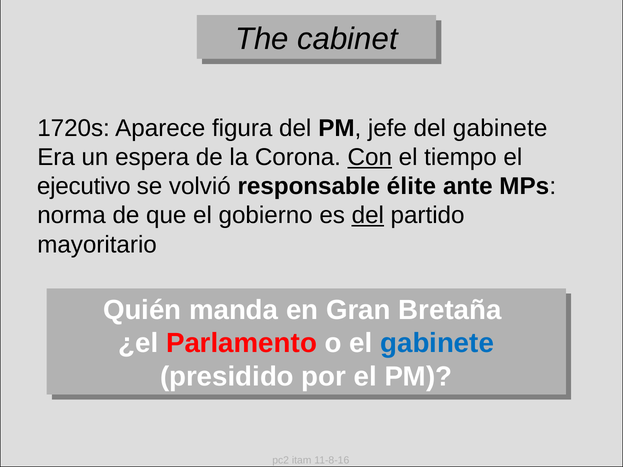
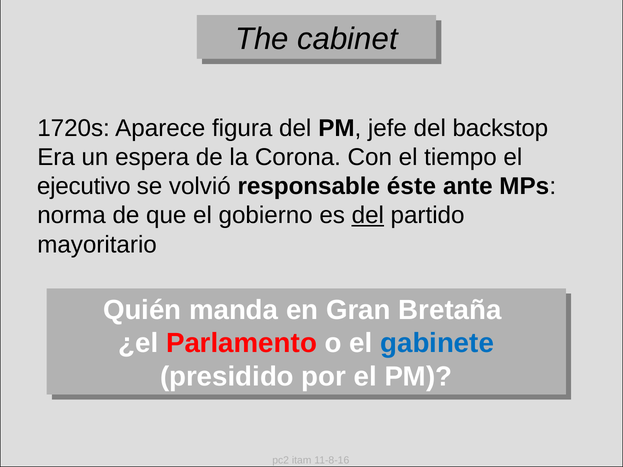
del gabinete: gabinete -> backstop
Con underline: present -> none
élite: élite -> éste
